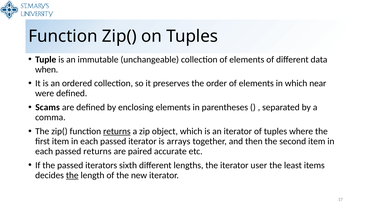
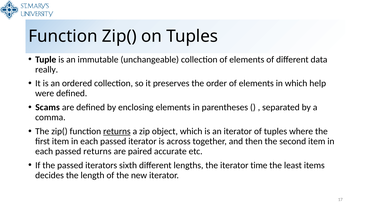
when: when -> really
near: near -> help
arrays: arrays -> across
user: user -> time
the at (72, 175) underline: present -> none
